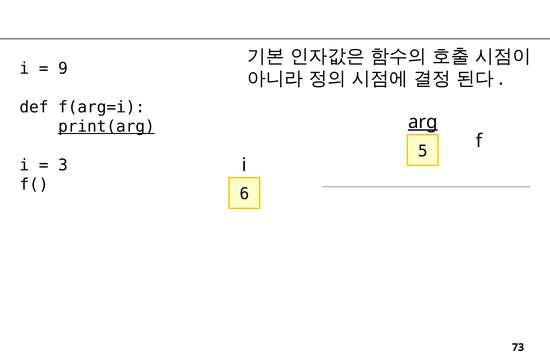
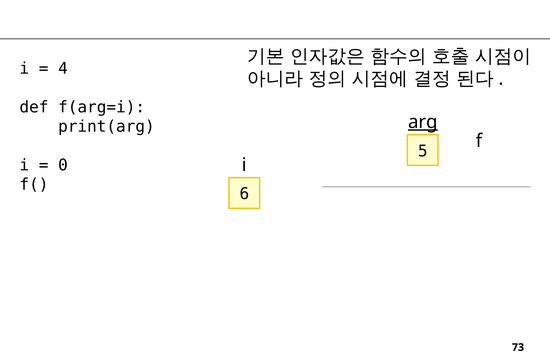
9: 9 -> 4
print(arg underline: present -> none
3: 3 -> 0
